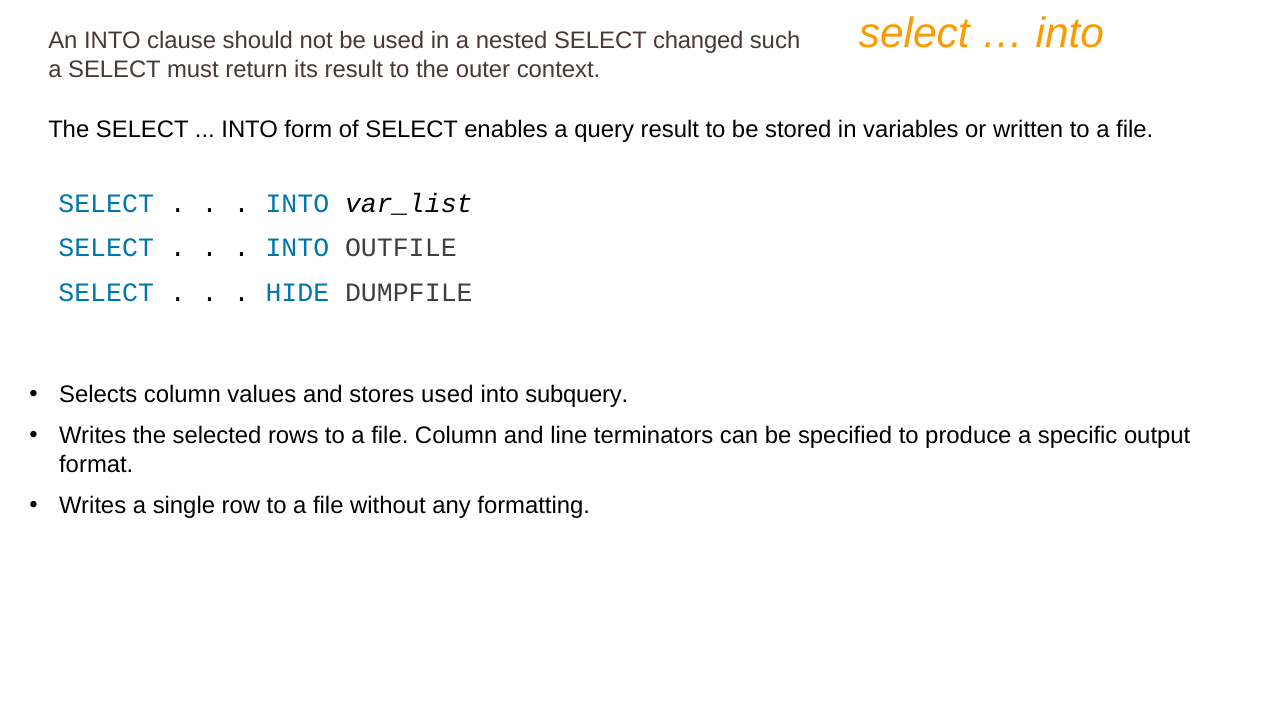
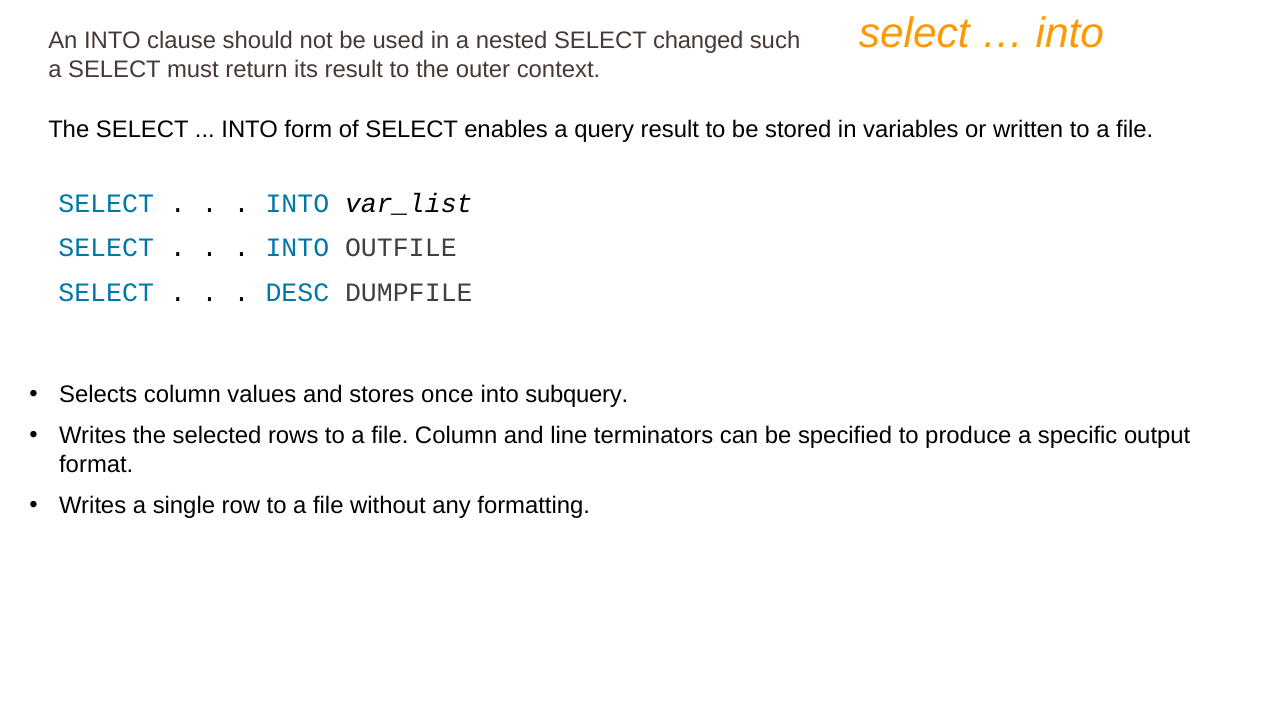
HIDE: HIDE -> DESC
stores used: used -> once
